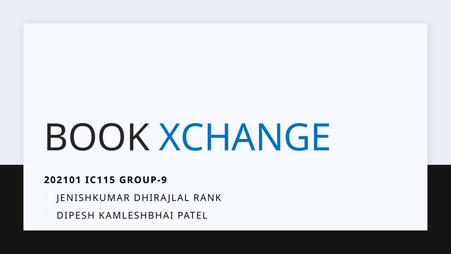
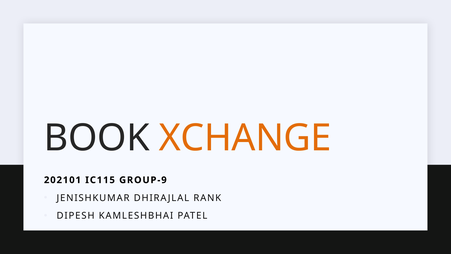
XCHANGE colour: blue -> orange
